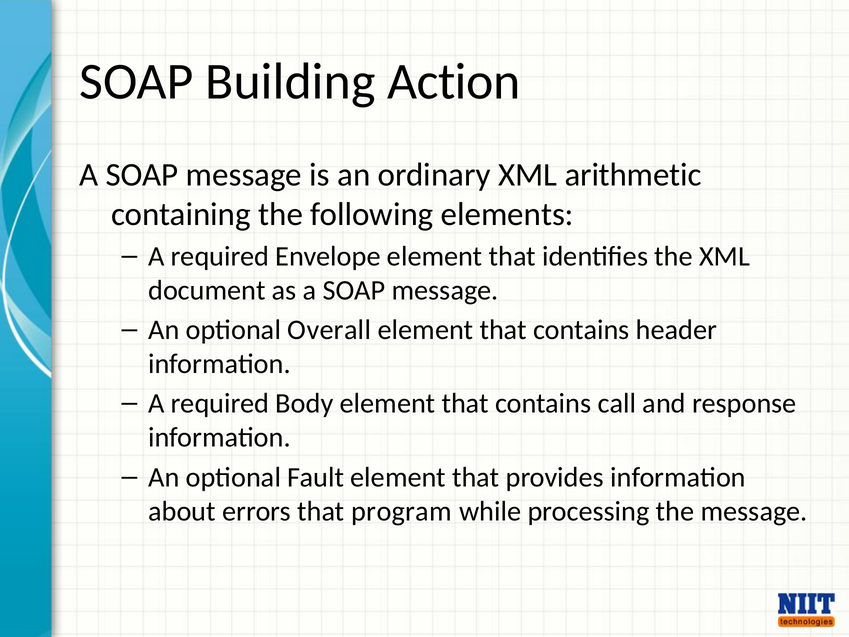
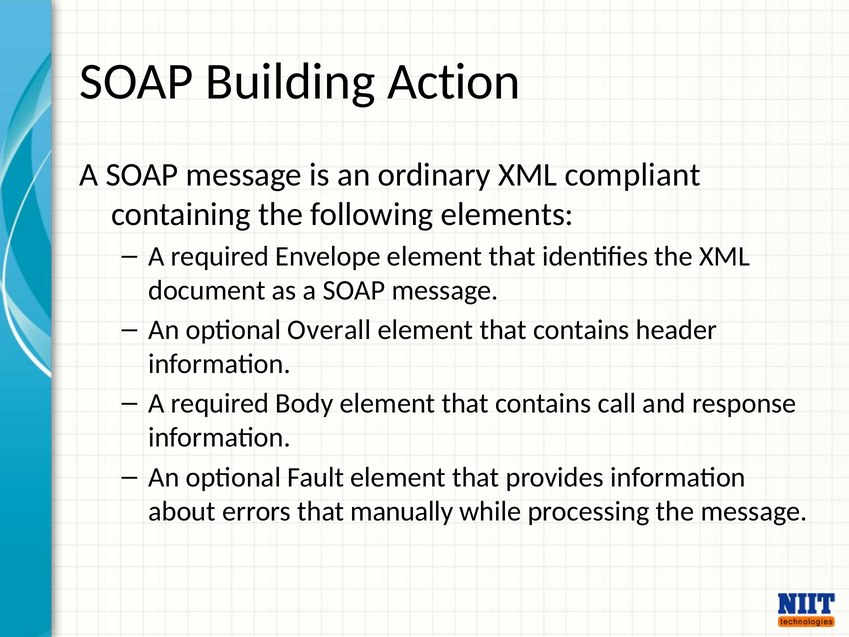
arithmetic: arithmetic -> compliant
program: program -> manually
